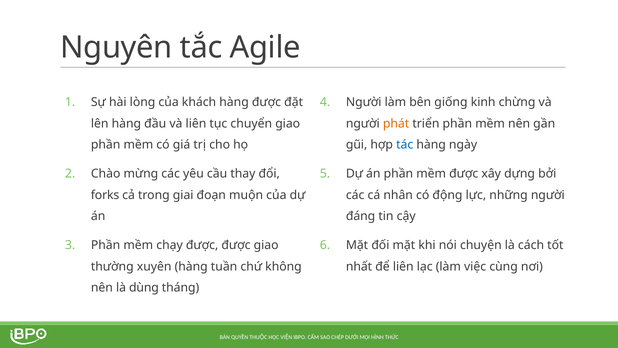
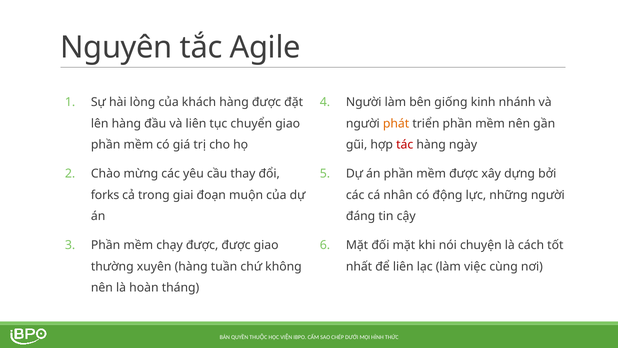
chừng: chừng -> nhánh
tác colour: blue -> red
dùng: dùng -> hoàn
